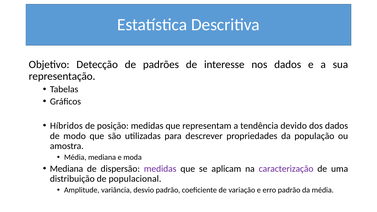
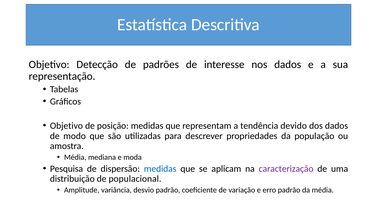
Híbridos at (66, 126): Híbridos -> Objetivo
Mediana at (66, 169): Mediana -> Pesquisa
medidas at (160, 169) colour: purple -> blue
